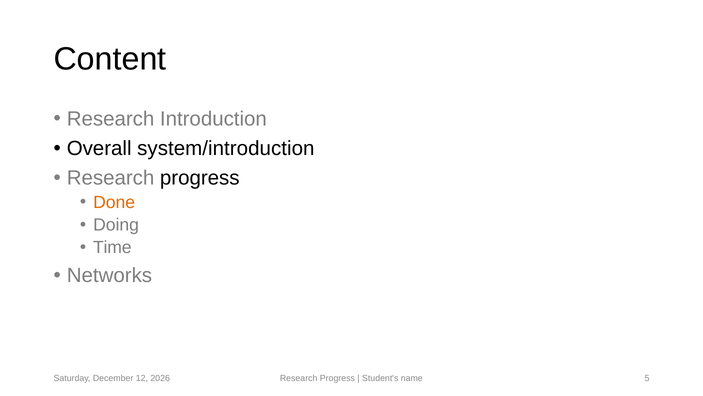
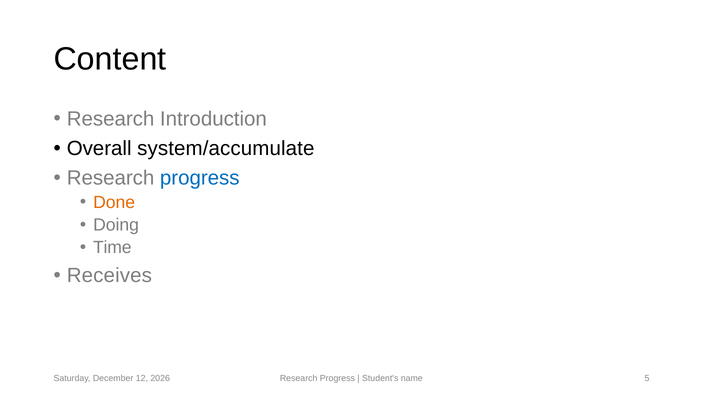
system/introduction: system/introduction -> system/accumulate
progress at (200, 178) colour: black -> blue
Networks: Networks -> Receives
